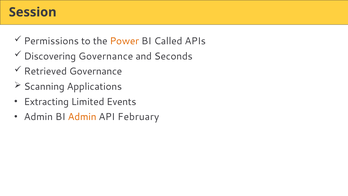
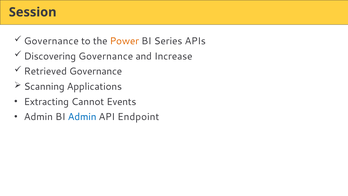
Permissions at (51, 41): Permissions -> Governance
Called: Called -> Series
Seconds: Seconds -> Increase
Limited: Limited -> Cannot
Admin at (82, 117) colour: orange -> blue
February: February -> Endpoint
